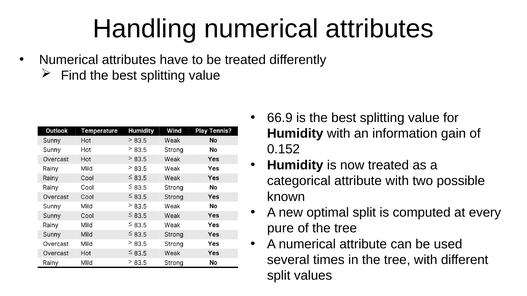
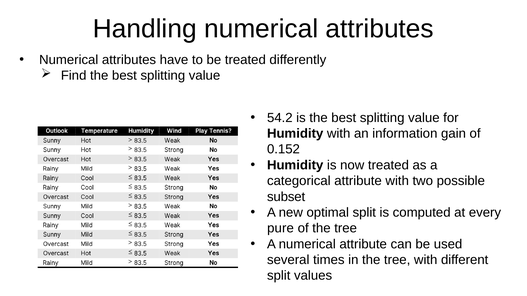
66.9: 66.9 -> 54.2
known: known -> subset
